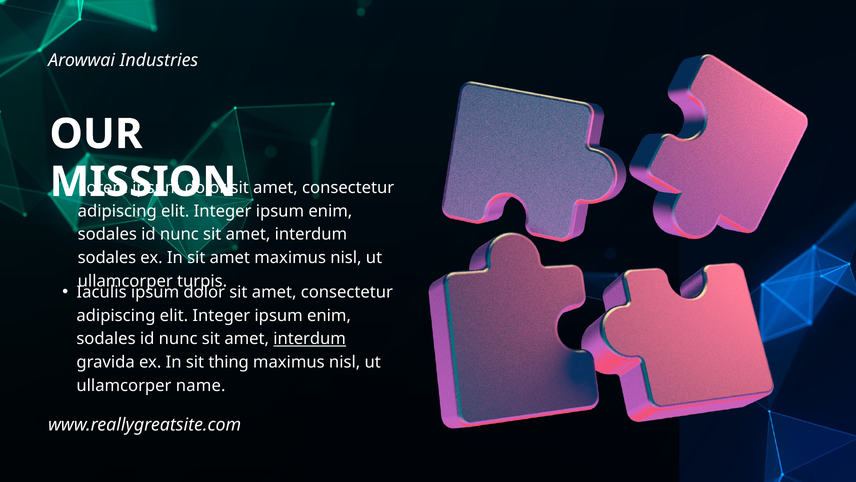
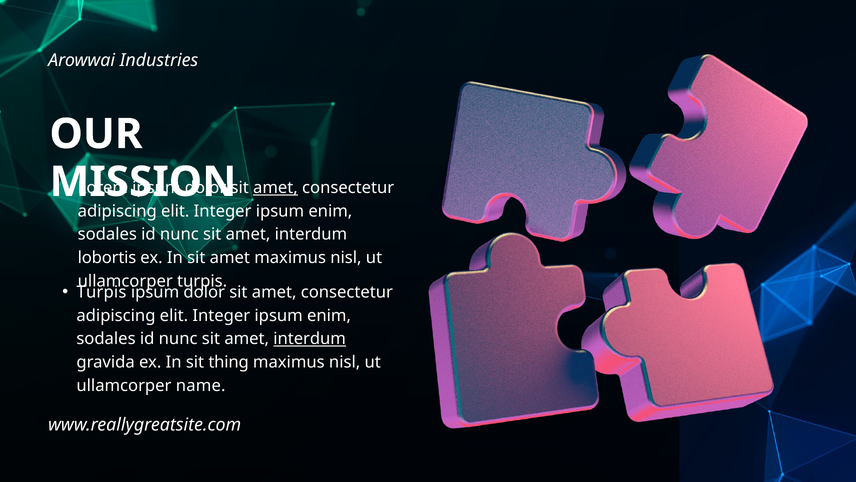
amet at (275, 188) underline: none -> present
sodales at (107, 258): sodales -> lobortis
Iaculis at (102, 292): Iaculis -> Turpis
